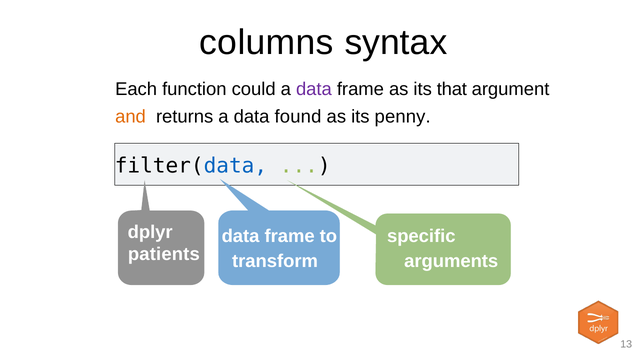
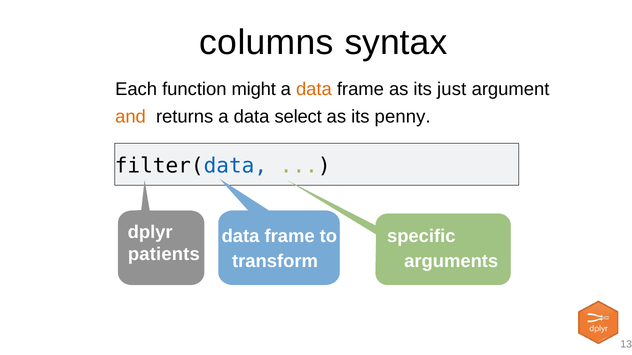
could: could -> might
data at (314, 89) colour: purple -> orange
that: that -> just
found: found -> select
